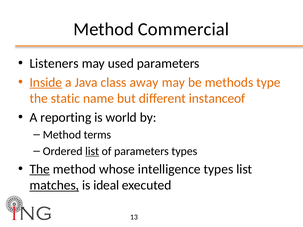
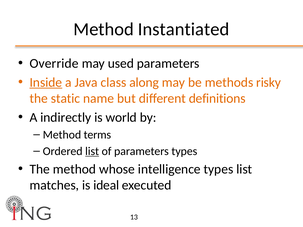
Commercial: Commercial -> Instantiated
Listeners: Listeners -> Override
away: away -> along
type: type -> risky
instanceof: instanceof -> definitions
reporting: reporting -> indirectly
The at (40, 169) underline: present -> none
matches underline: present -> none
